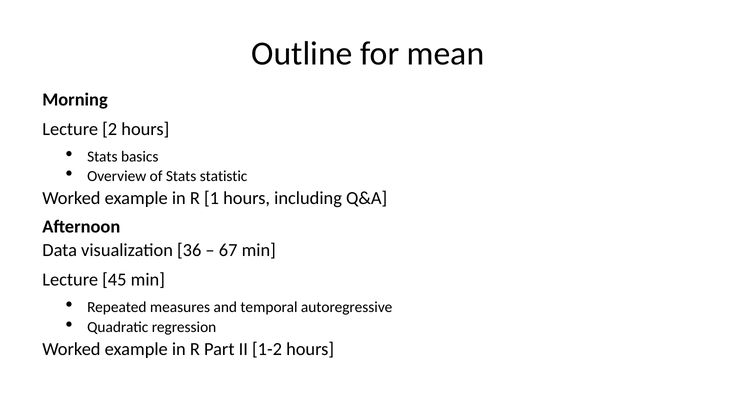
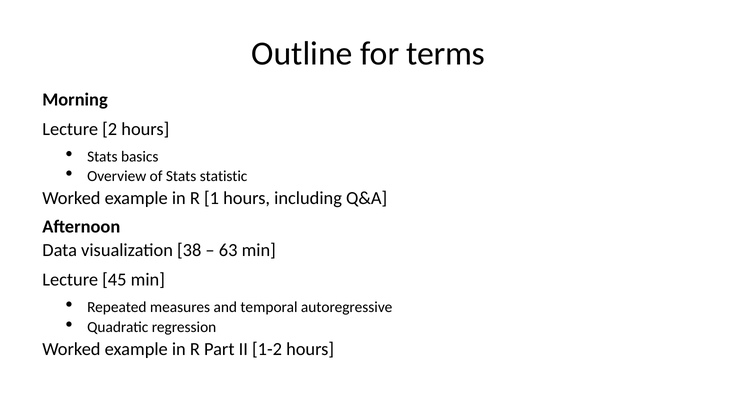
mean: mean -> terms
36: 36 -> 38
67: 67 -> 63
